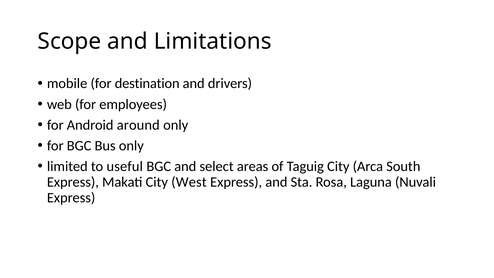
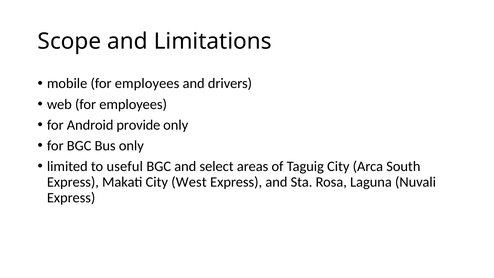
mobile for destination: destination -> employees
around: around -> provide
